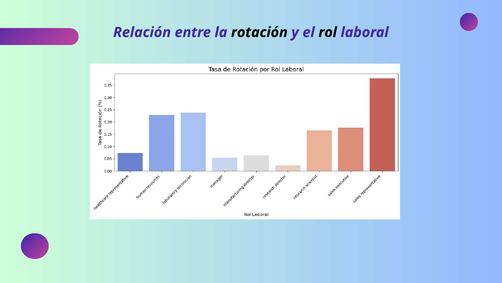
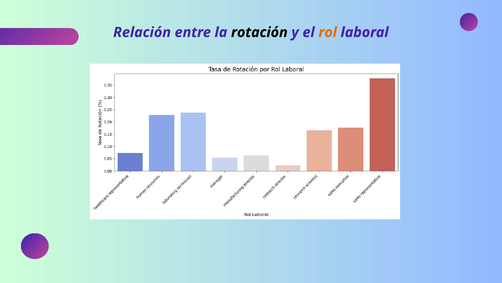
rol colour: black -> orange
